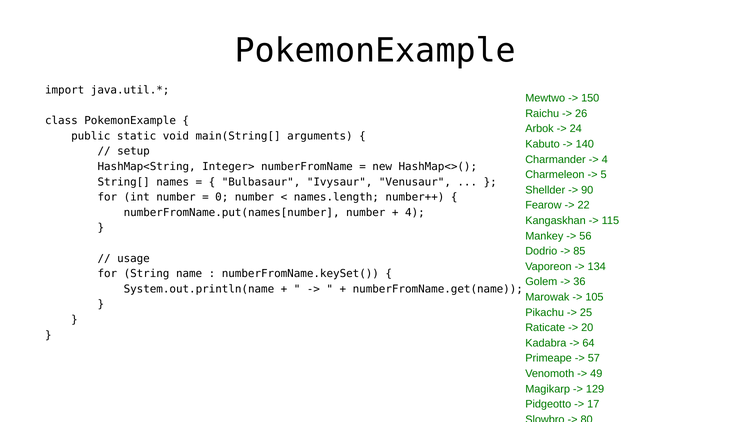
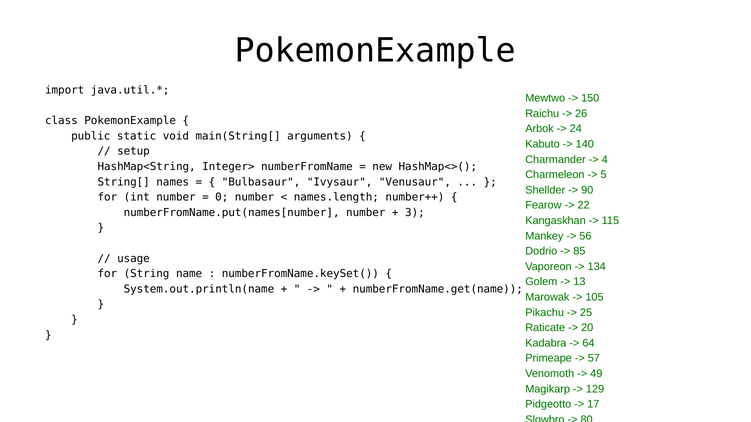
4 at (415, 213): 4 -> 3
36 at (579, 282): 36 -> 13
